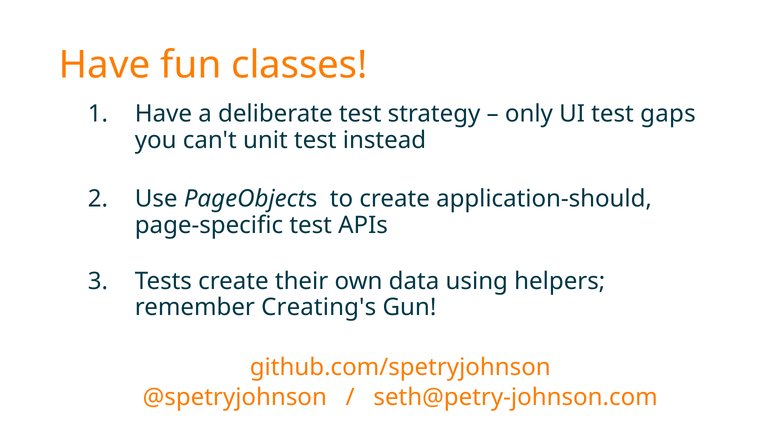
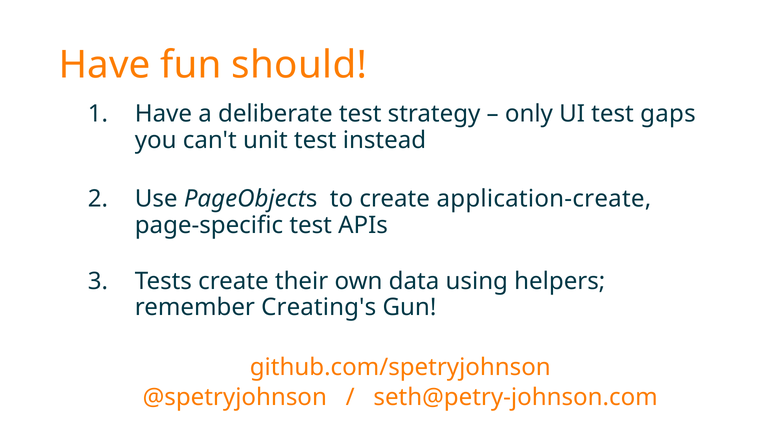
classes: classes -> should
application-should: application-should -> application-create
